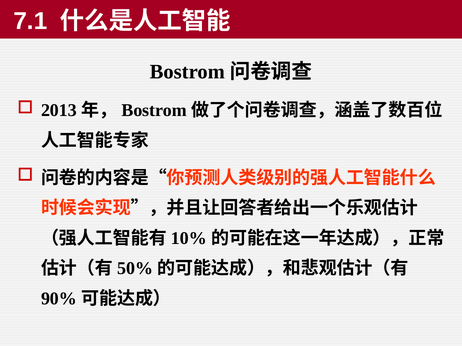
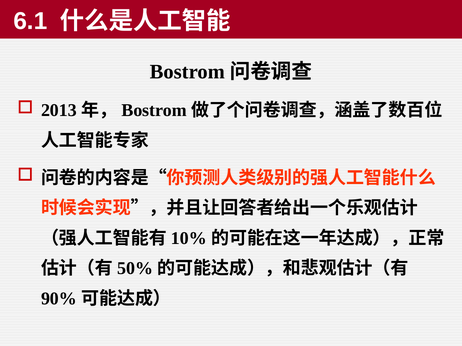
7.1: 7.1 -> 6.1
